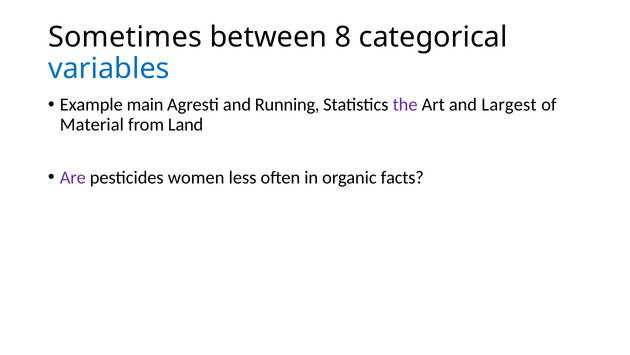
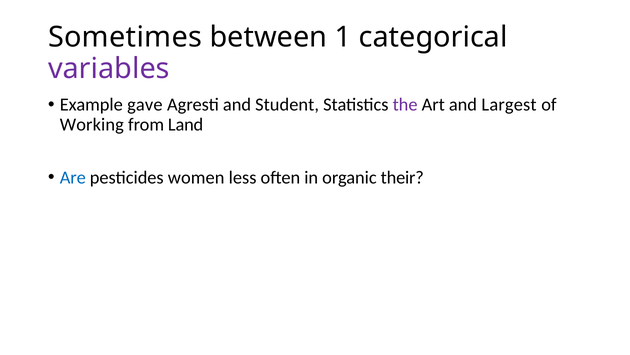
8: 8 -> 1
variables colour: blue -> purple
main: main -> gave
Running: Running -> Student
Material: Material -> Working
Are colour: purple -> blue
facts: facts -> their
